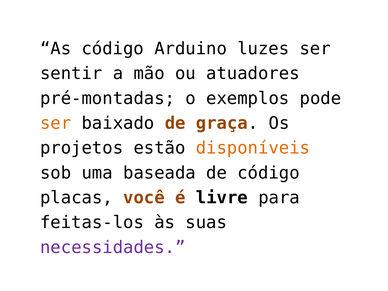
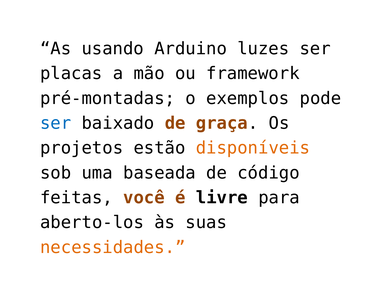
As código: código -> usando
sentir: sentir -> placas
atuadores: atuadores -> framework
ser at (56, 123) colour: orange -> blue
placas: placas -> feitas
feitas-los: feitas-los -> aberto-los
necessidades colour: purple -> orange
